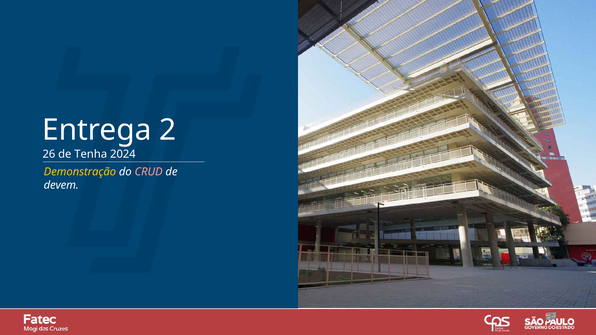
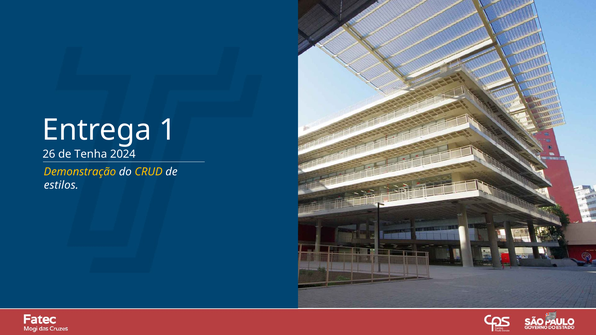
2: 2 -> 1
CRUD colour: pink -> yellow
devem: devem -> estilos
